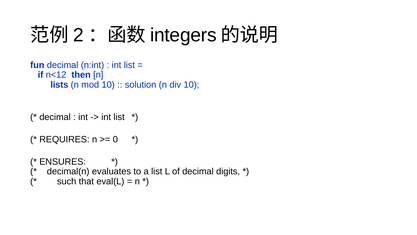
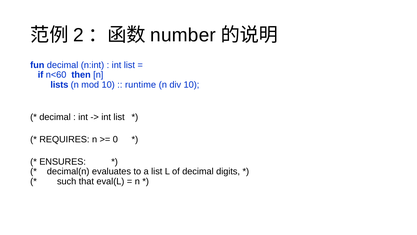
integers: integers -> number
n<12: n<12 -> n<60
solution: solution -> runtime
